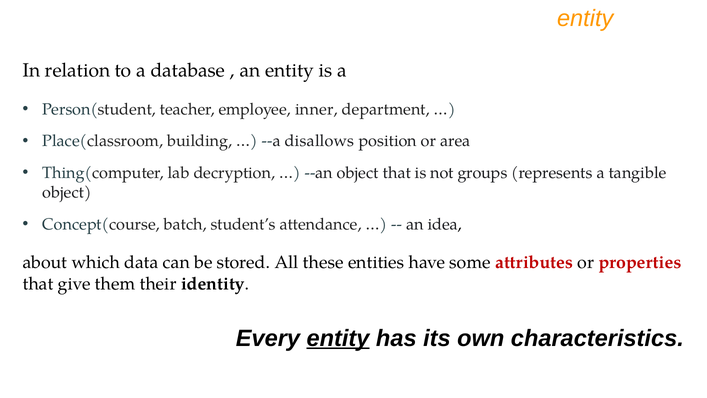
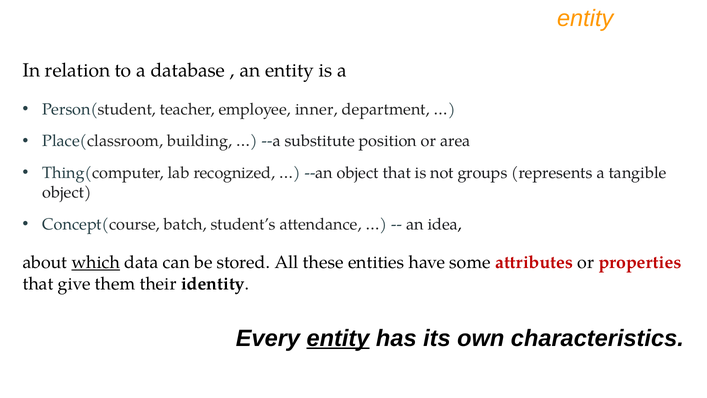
disallows: disallows -> substitute
decryption: decryption -> recognized
which underline: none -> present
